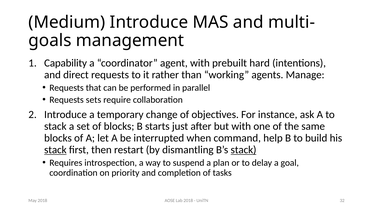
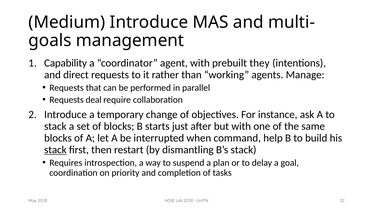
hard: hard -> they
sets: sets -> deal
stack at (244, 150) underline: present -> none
